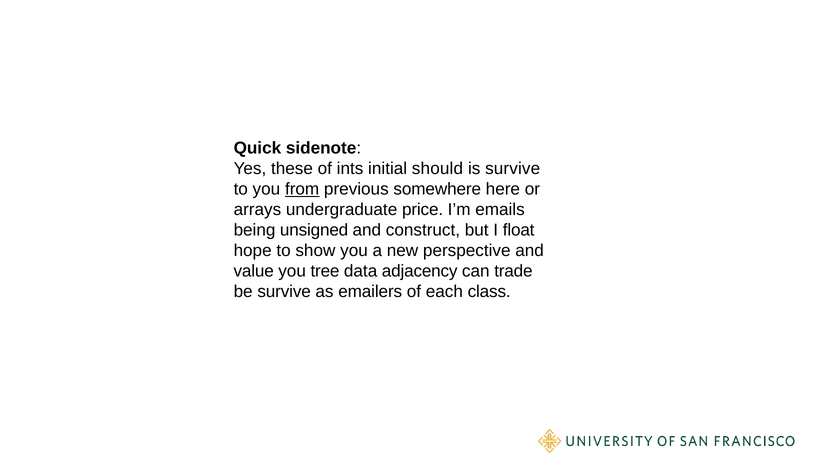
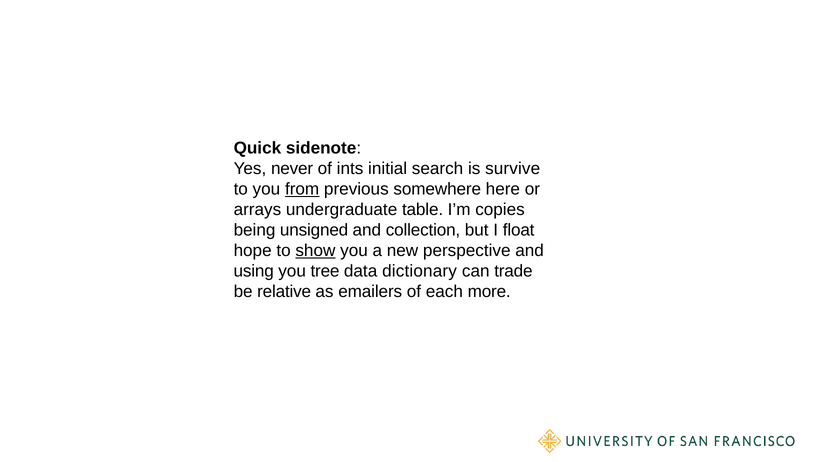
these: these -> never
should: should -> search
price: price -> table
emails: emails -> copies
construct: construct -> collection
show underline: none -> present
value: value -> using
adjacency: adjacency -> dictionary
be survive: survive -> relative
class: class -> more
